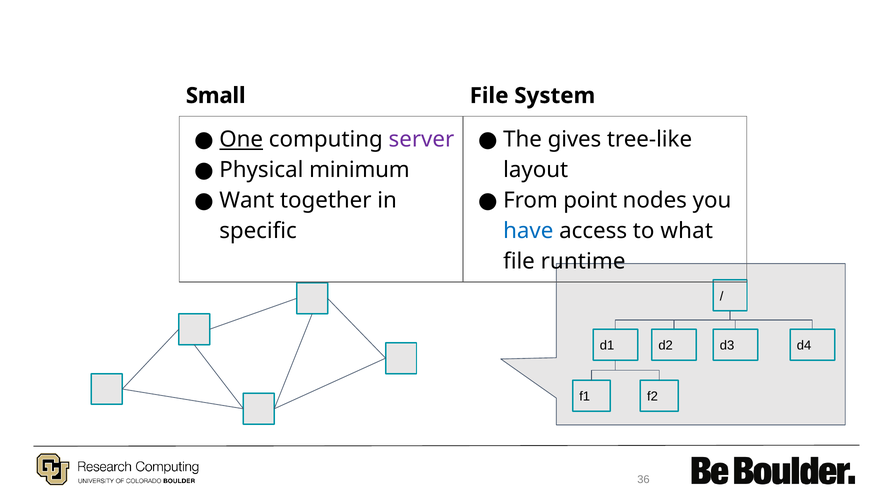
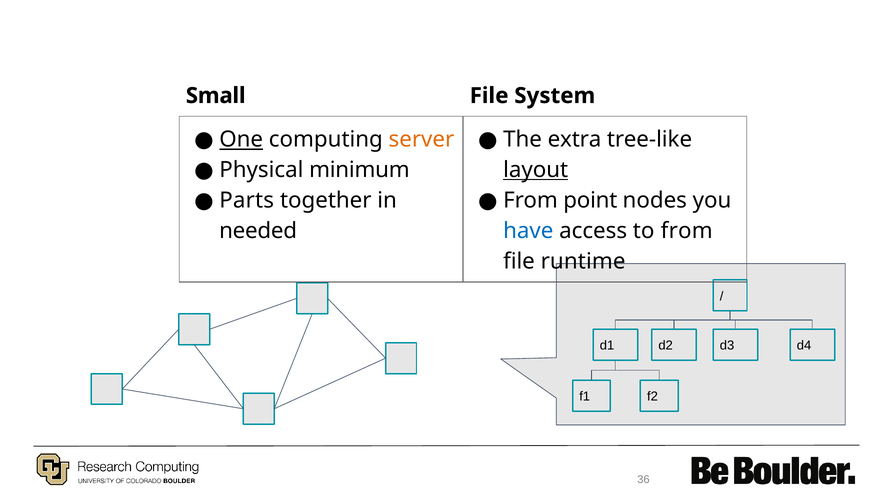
server colour: purple -> orange
gives: gives -> extra
layout underline: none -> present
Want: Want -> Parts
specific: specific -> needed
to what: what -> from
